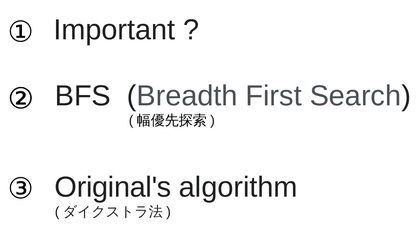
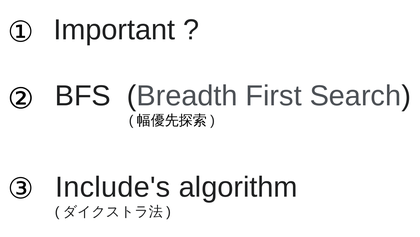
Original's: Original's -> Include's
